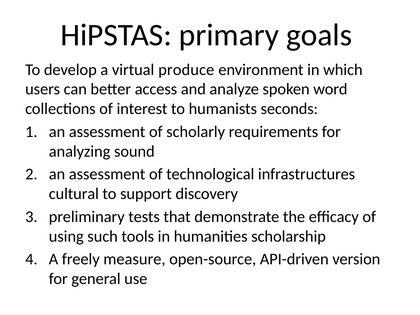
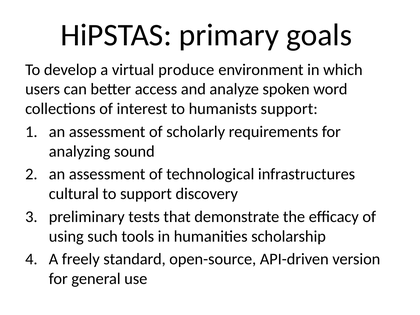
humanists seconds: seconds -> support
measure: measure -> standard
